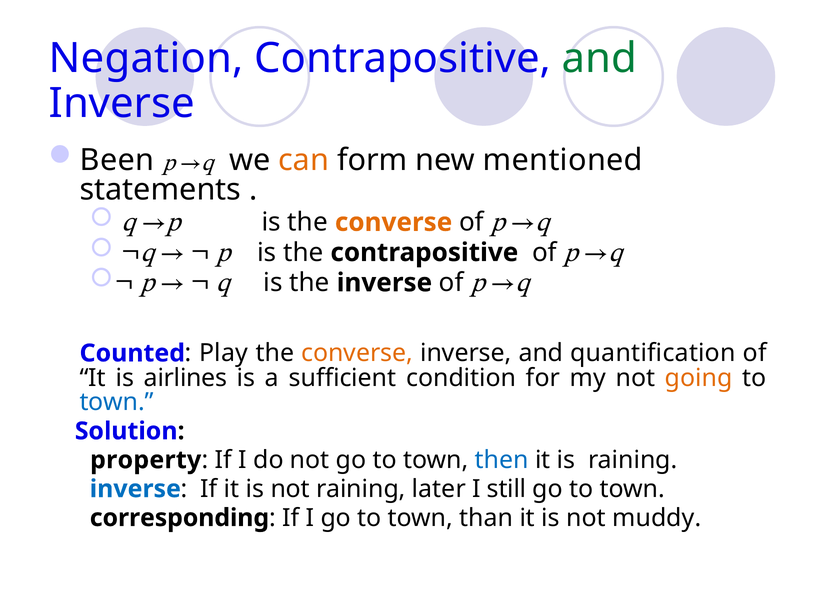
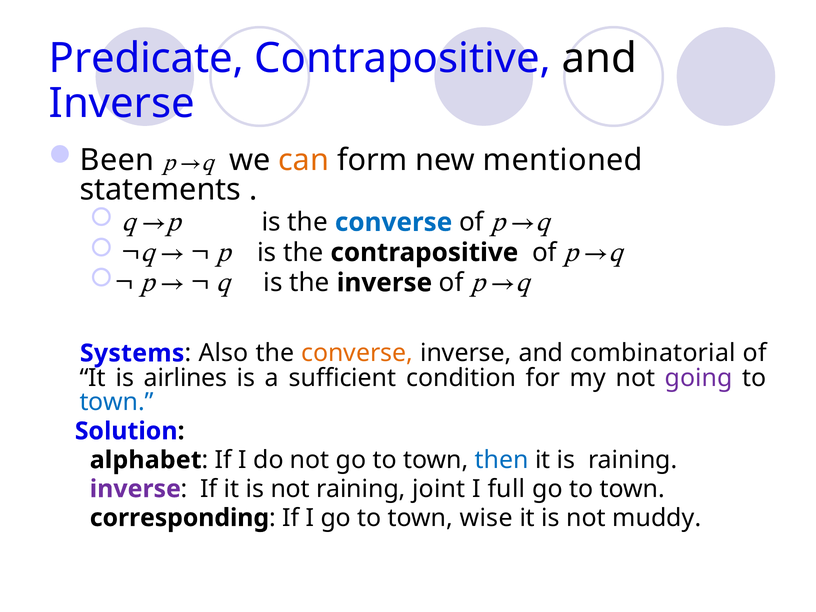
Negation: Negation -> Predicate
and at (600, 58) colour: green -> black
converse at (394, 222) colour: orange -> blue
Counted: Counted -> Systems
Play: Play -> Also
quantification: quantification -> combinatorial
going colour: orange -> purple
property: property -> alphabet
inverse at (135, 489) colour: blue -> purple
later: later -> joint
still: still -> full
than: than -> wise
